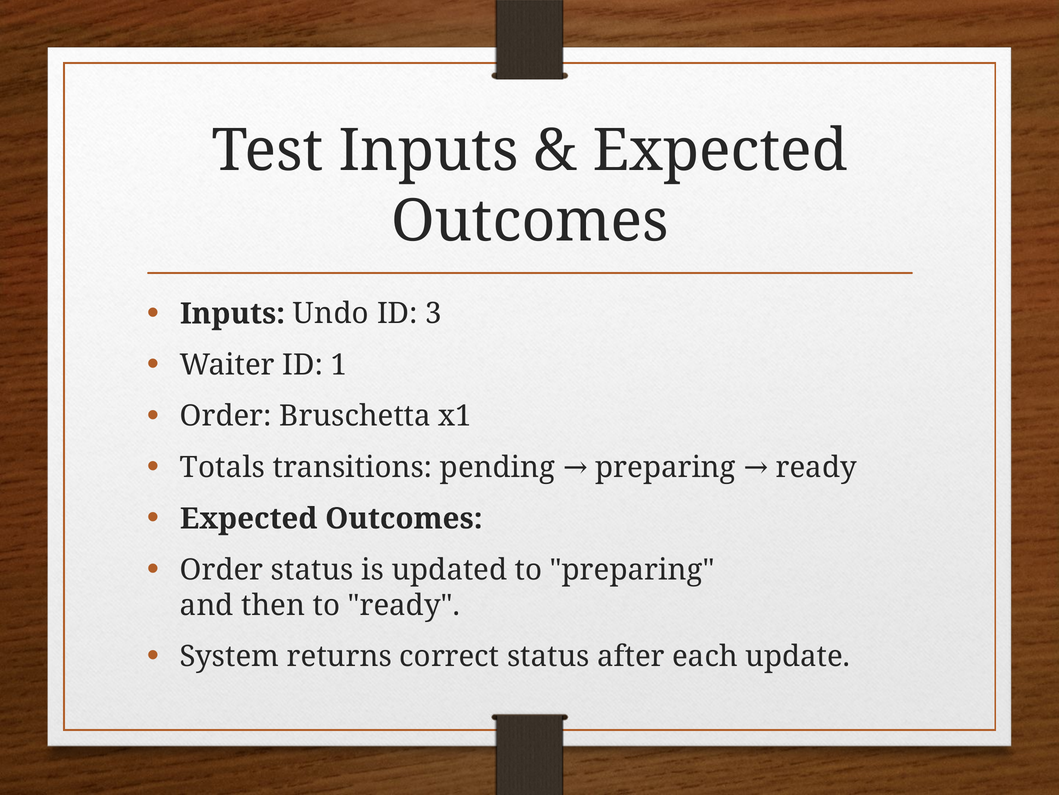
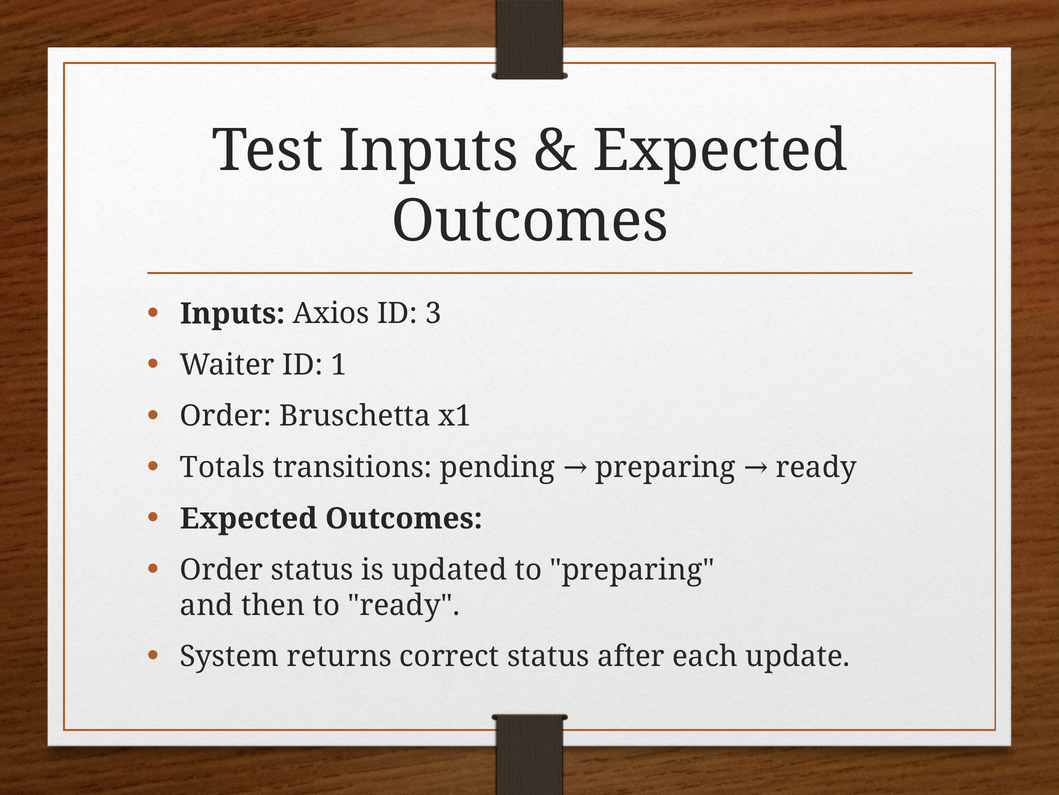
Undo: Undo -> Axios
